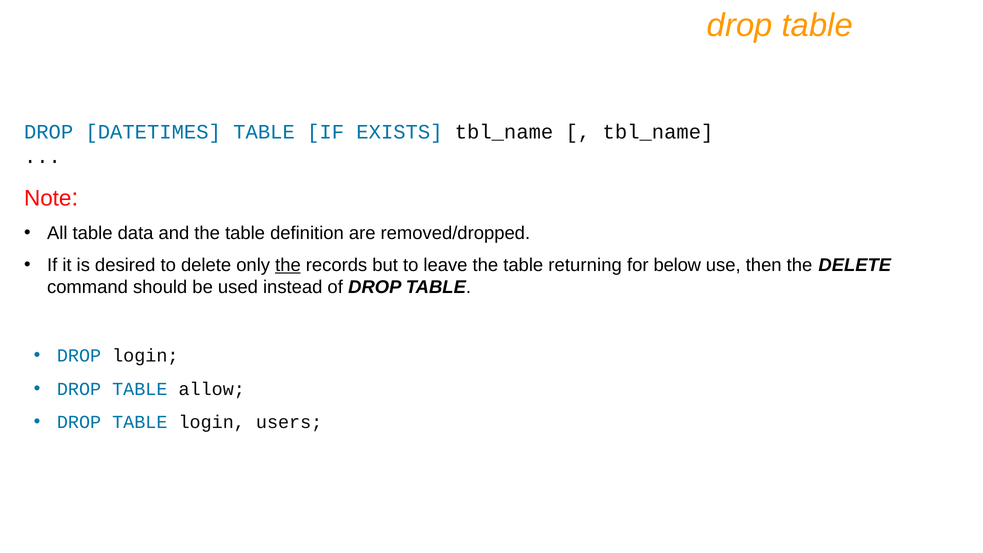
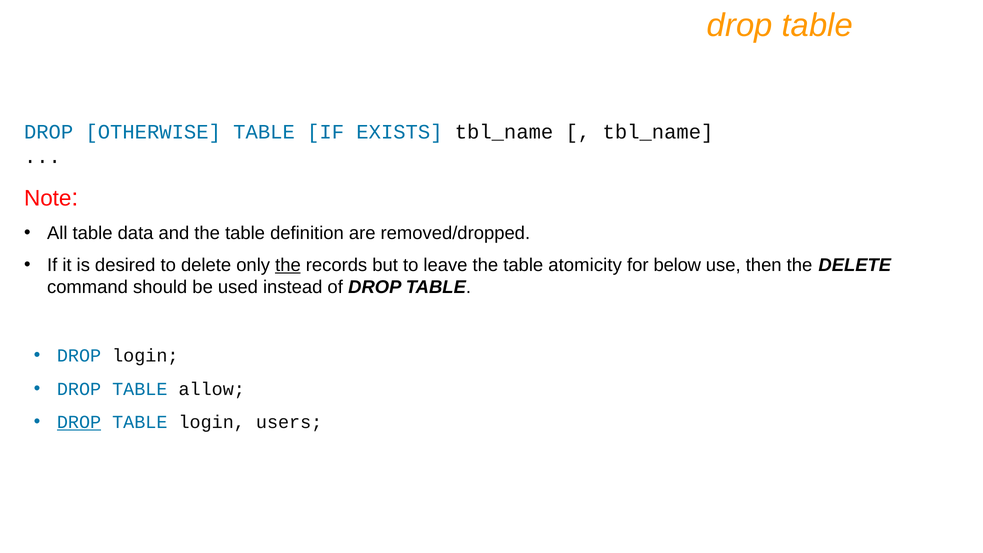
DATETIMES: DATETIMES -> OTHERWISE
returning: returning -> atomicity
DROP at (79, 422) underline: none -> present
